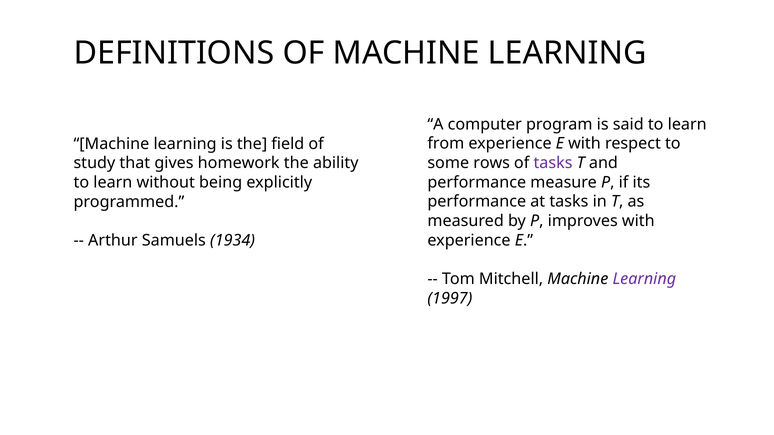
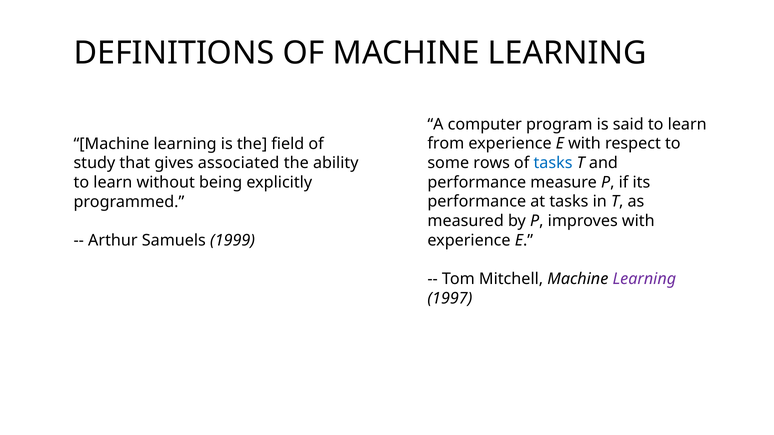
tasks at (553, 163) colour: purple -> blue
homework: homework -> associated
1934: 1934 -> 1999
